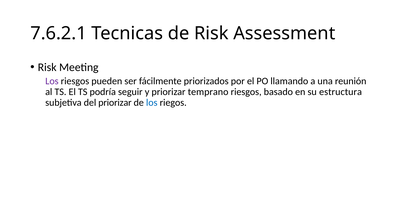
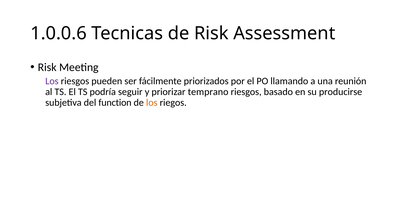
7.6.2.1: 7.6.2.1 -> 1.0.0.6
estructura: estructura -> producirse
del priorizar: priorizar -> function
los at (152, 102) colour: blue -> orange
